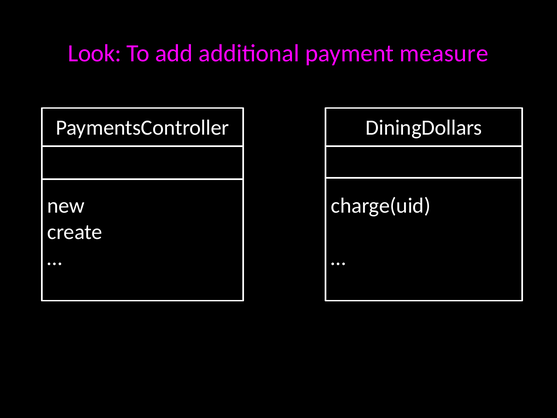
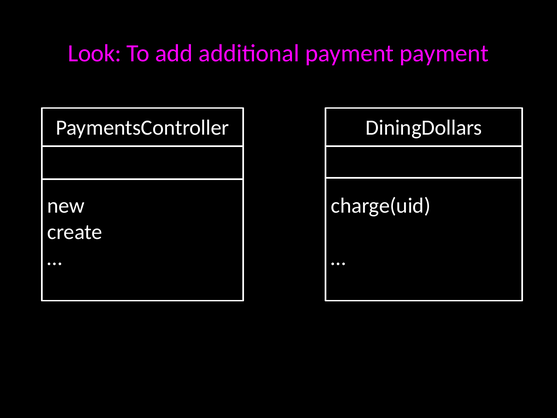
payment measure: measure -> payment
